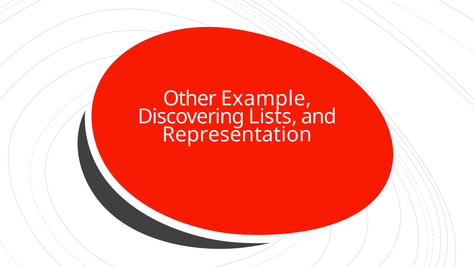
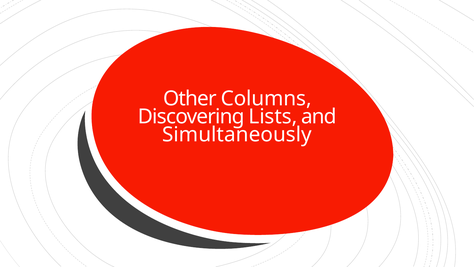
Example: Example -> Columns
Representation: Representation -> Simultaneously
